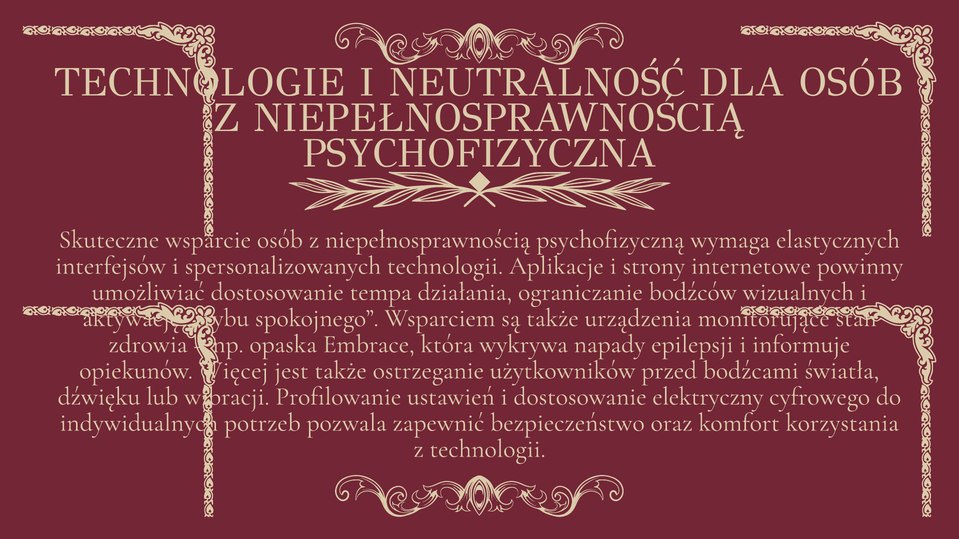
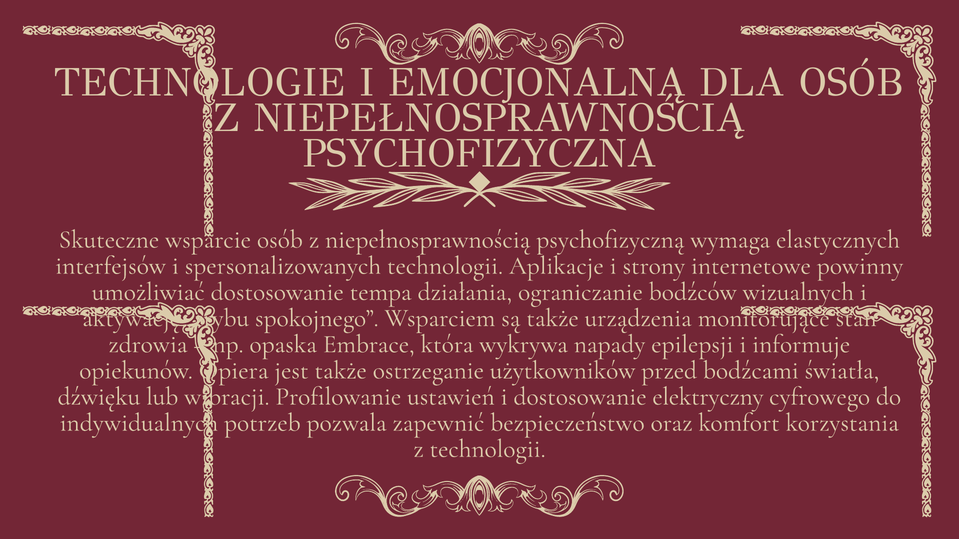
NEUTRALNOŚĆ: NEUTRALNOŚĆ -> EMOCJONALNĄ
Więcej: Więcej -> Opiera
